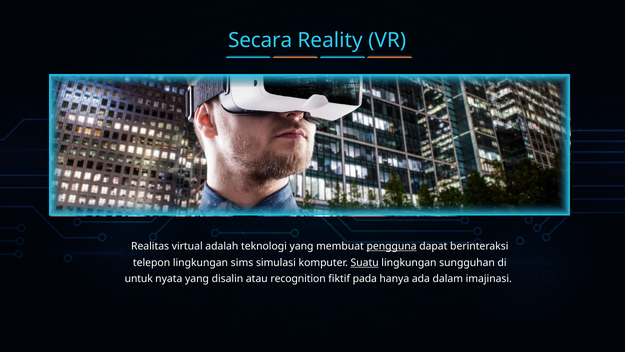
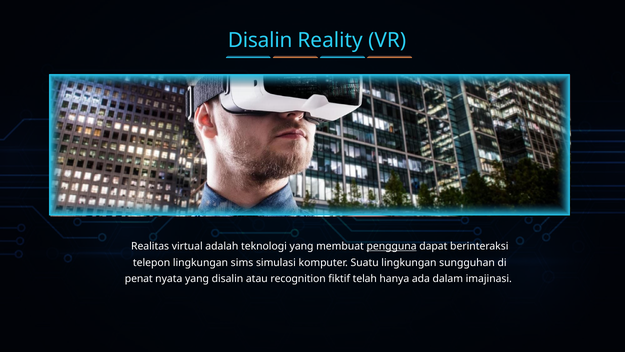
Secara at (260, 40): Secara -> Disalin
Suatu underline: present -> none
untuk: untuk -> penat
pada: pada -> telah
